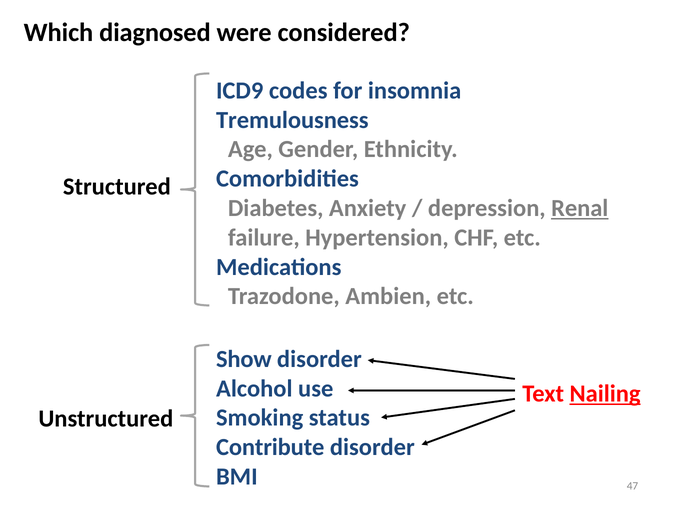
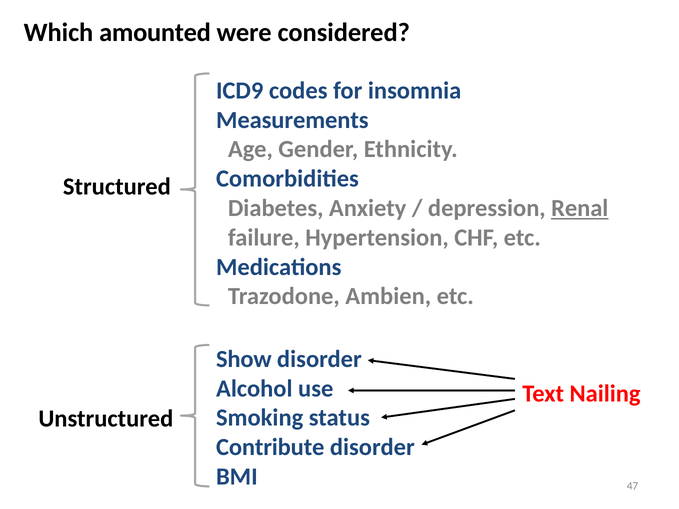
diagnosed: diagnosed -> amounted
Tremulousness: Tremulousness -> Measurements
Nailing underline: present -> none
